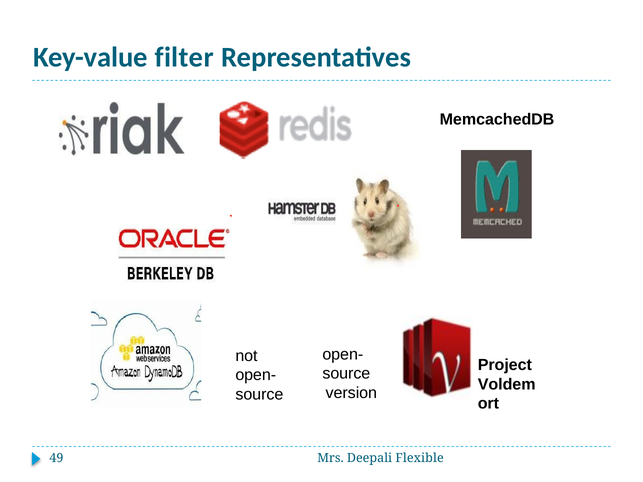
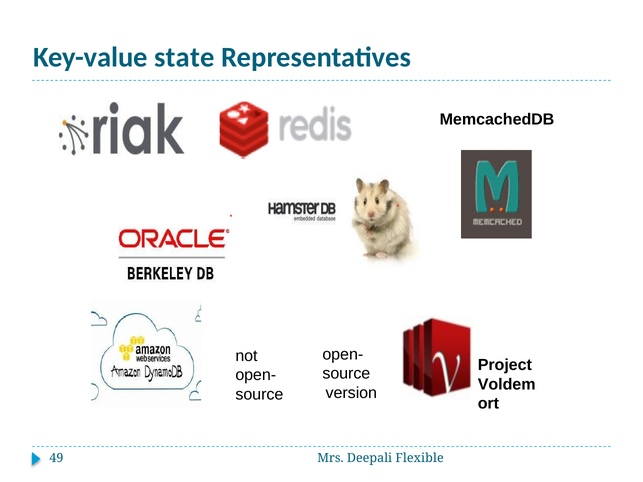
filter: filter -> state
